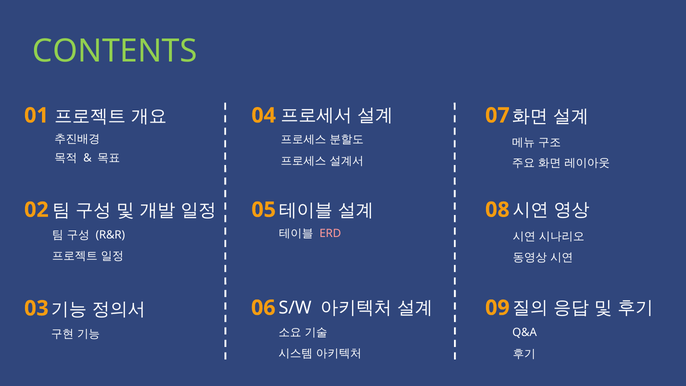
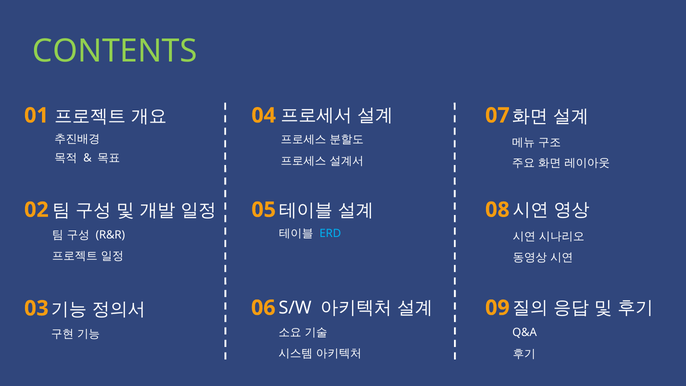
ERD colour: pink -> light blue
